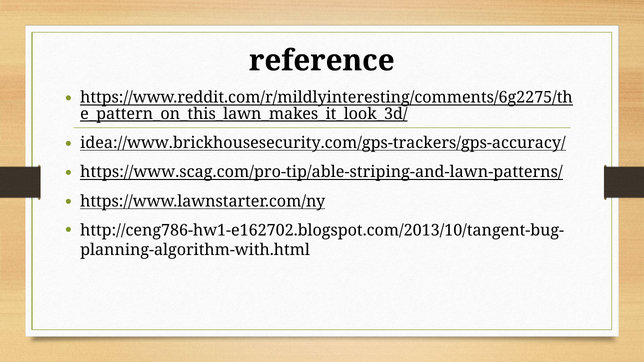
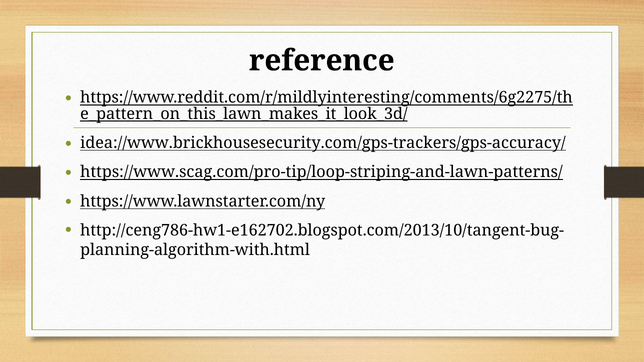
https://www.scag.com/pro-tip/able-striping-and-lawn-patterns/: https://www.scag.com/pro-tip/able-striping-and-lawn-patterns/ -> https://www.scag.com/pro-tip/loop-striping-and-lawn-patterns/
